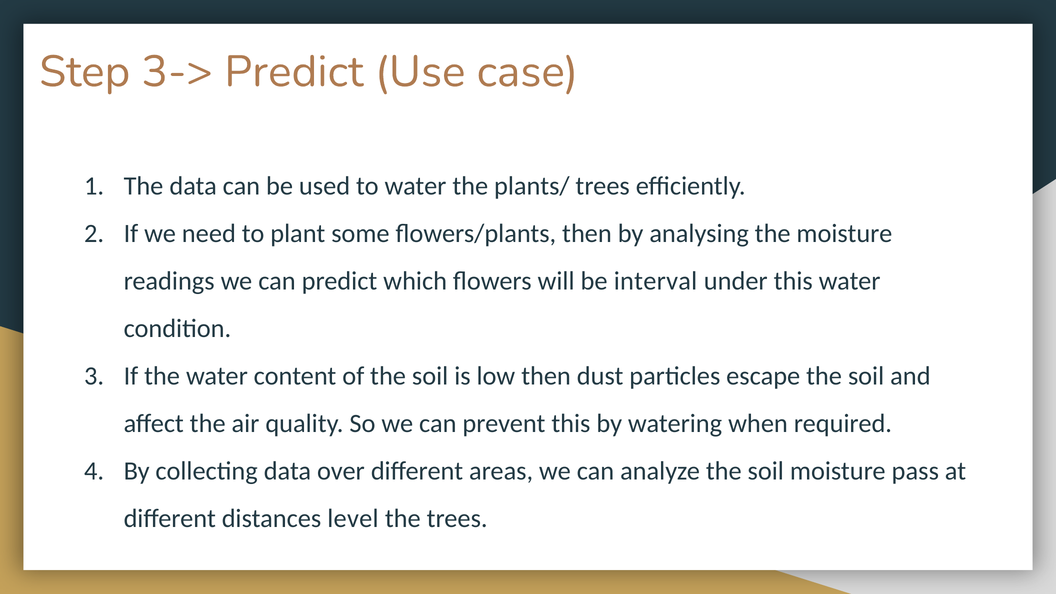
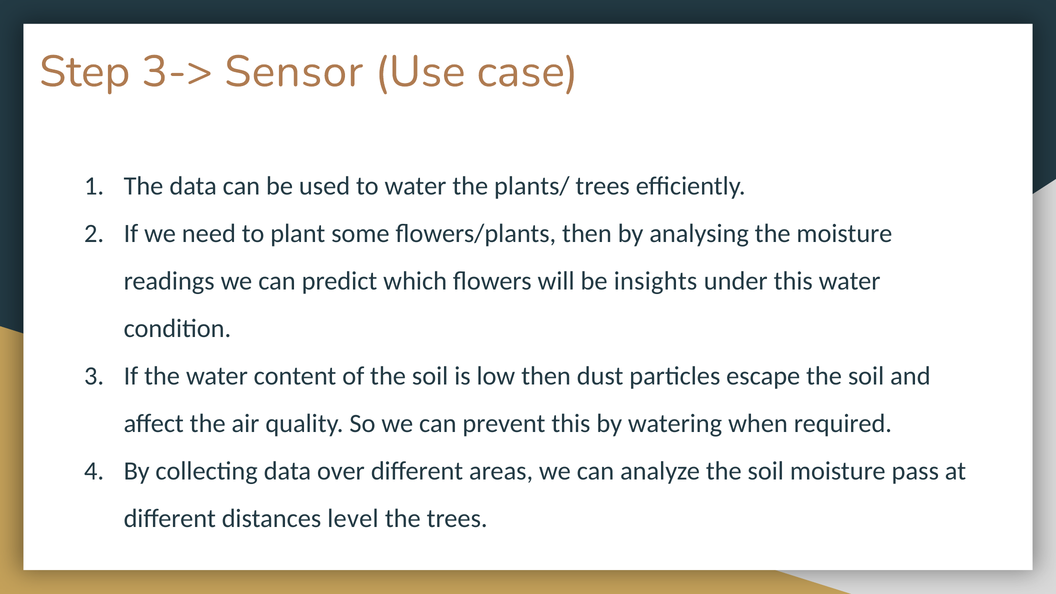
3-> Predict: Predict -> Sensor
interval: interval -> insights
